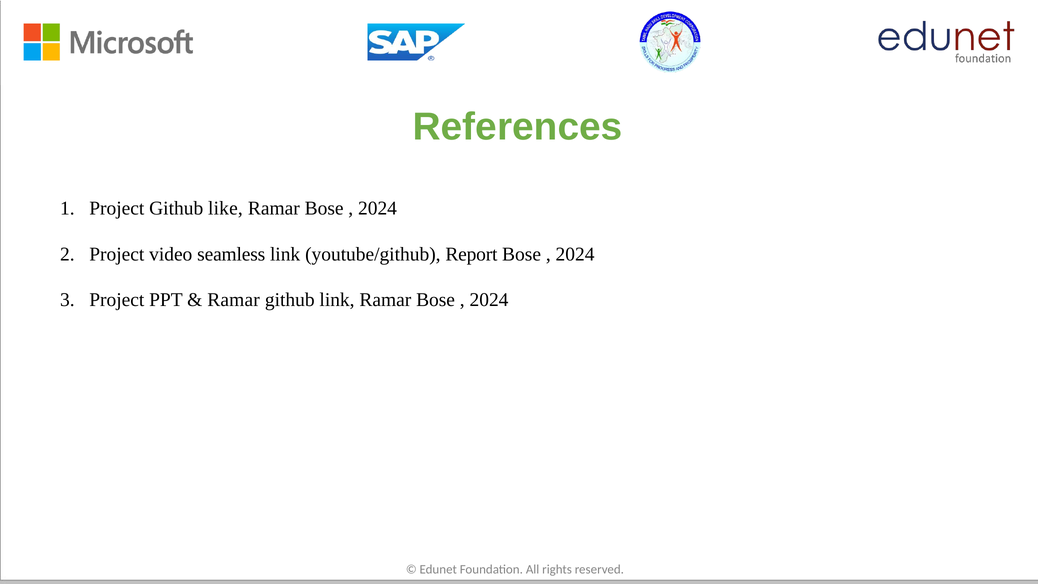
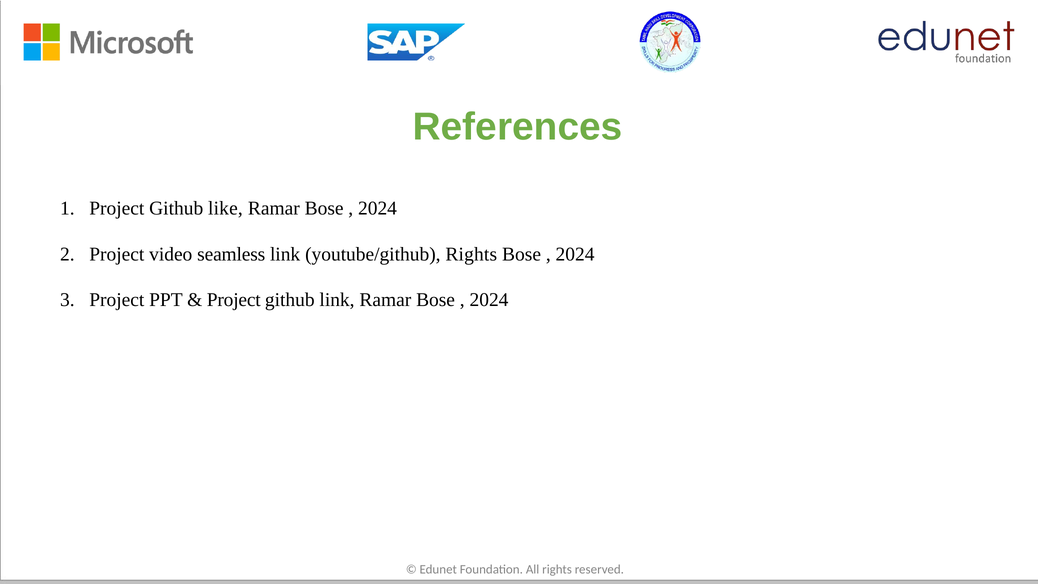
youtube/github Report: Report -> Rights
Ramar at (234, 300): Ramar -> Project
